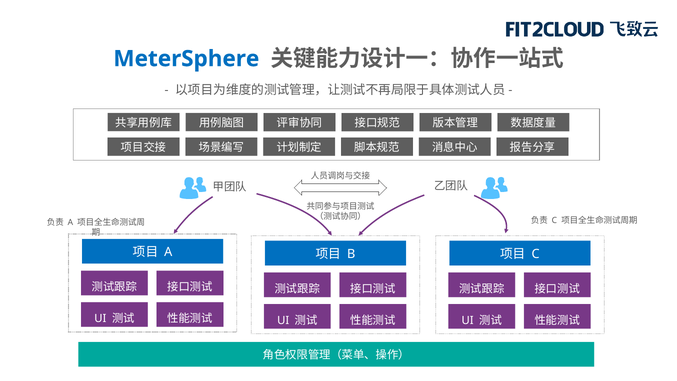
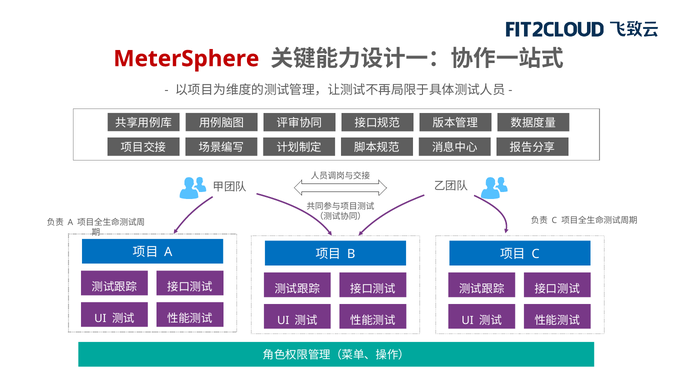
MeterSphere colour: blue -> red
